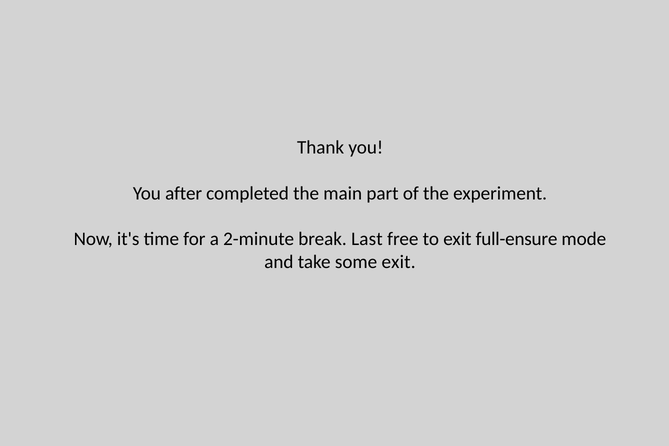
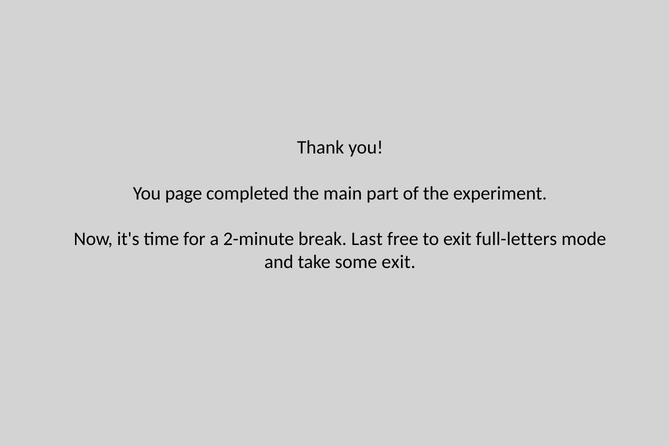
after: after -> page
full-ensure: full-ensure -> full-letters
